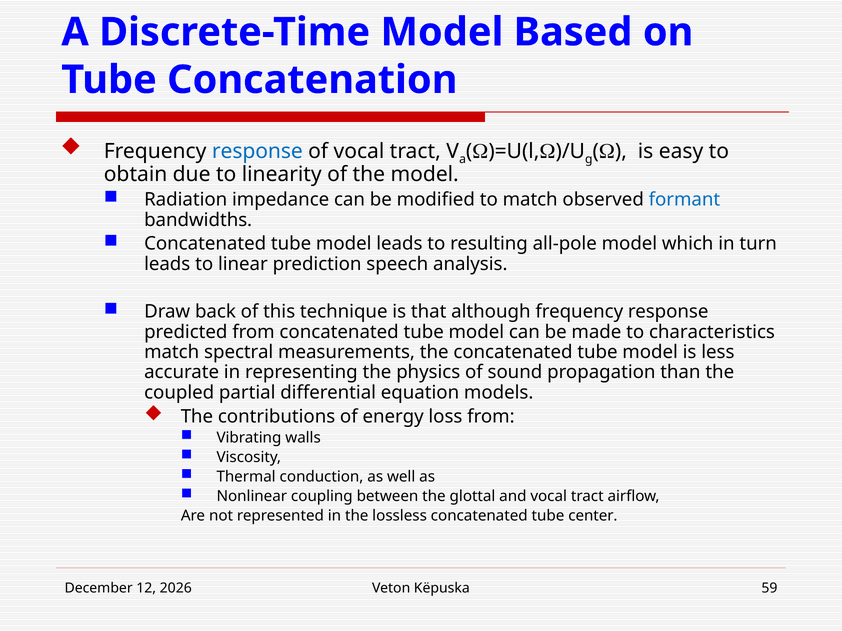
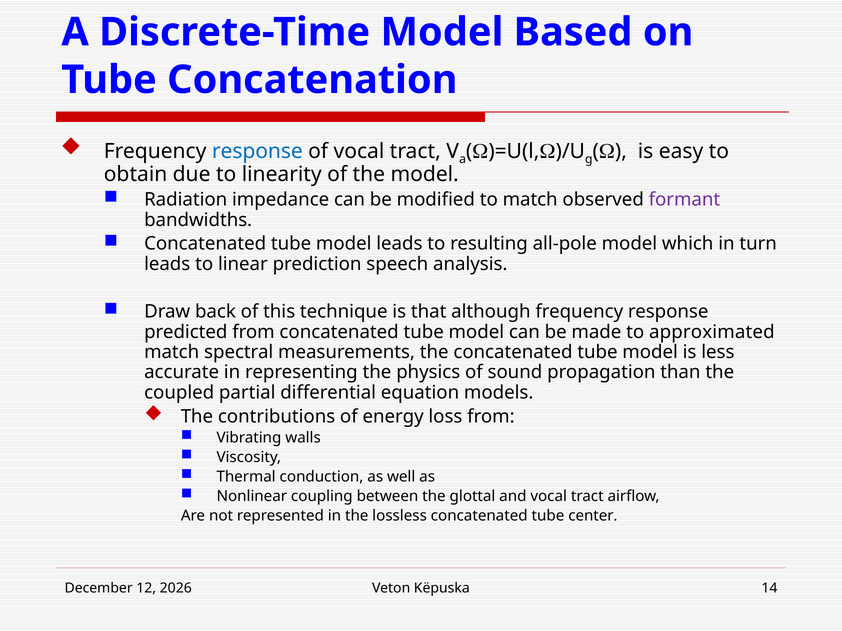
formant colour: blue -> purple
characteristics: characteristics -> approximated
59: 59 -> 14
